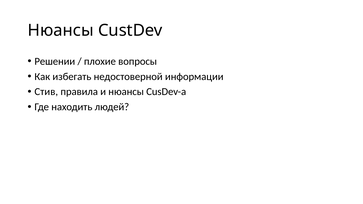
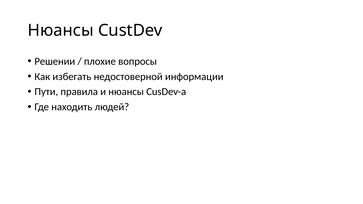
Стив: Стив -> Пути
